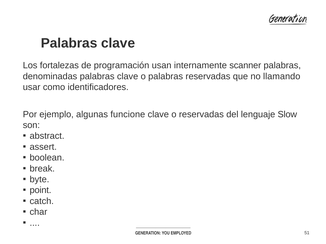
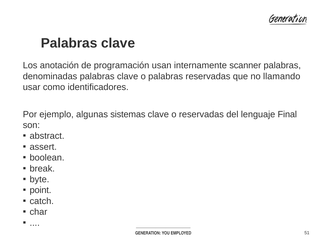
fortalezas: fortalezas -> anotación
funcione: funcione -> sistemas
Slow: Slow -> Final
